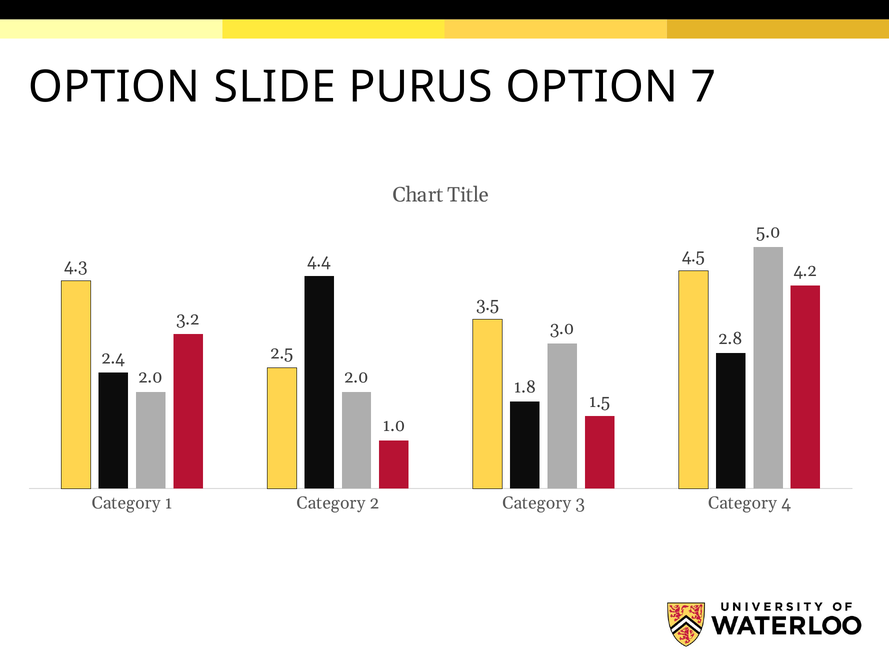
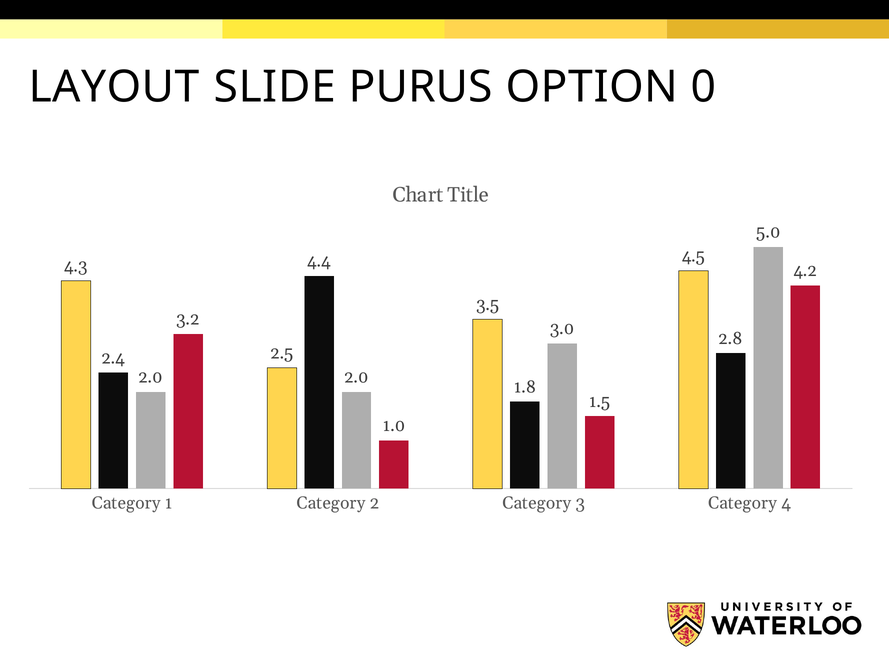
OPTION at (114, 87): OPTION -> LAYOUT
7: 7 -> 0
